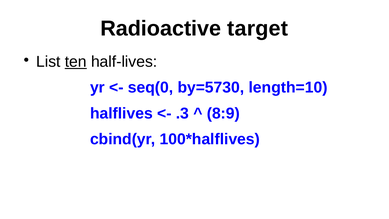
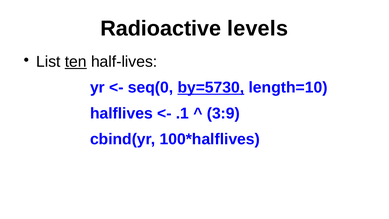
target: target -> levels
by=5730 underline: none -> present
.3: .3 -> .1
8:9: 8:9 -> 3:9
